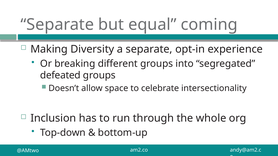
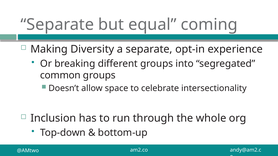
defeated: defeated -> common
